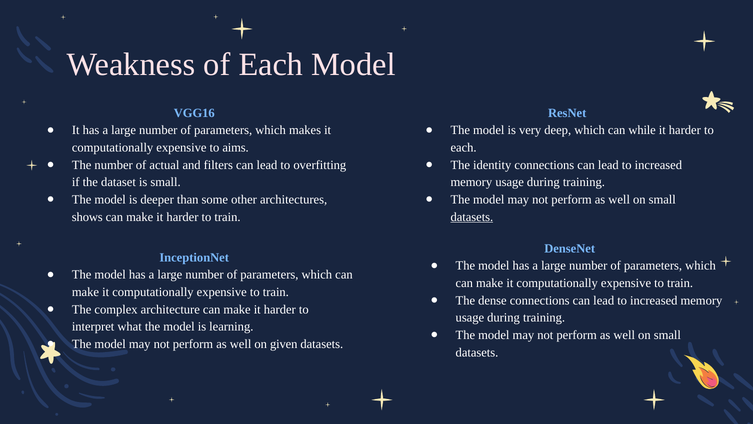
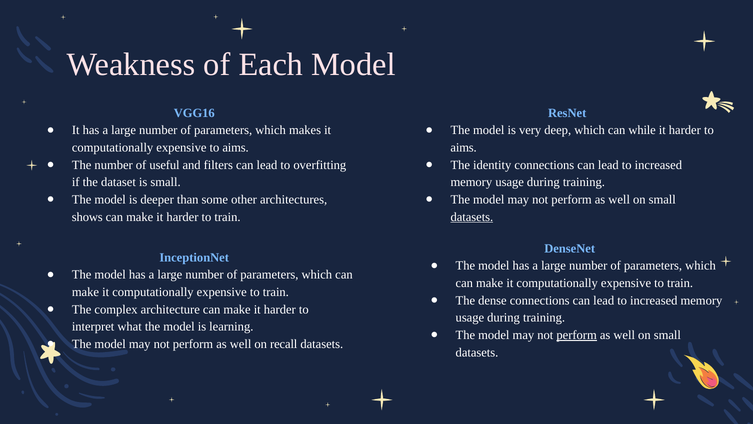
each at (464, 147): each -> aims
actual: actual -> useful
perform at (577, 335) underline: none -> present
given: given -> recall
